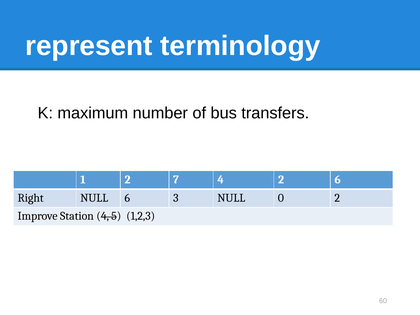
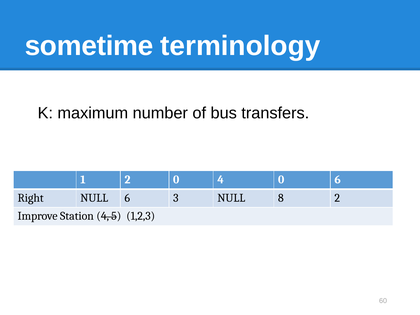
represent: represent -> sometime
2 7: 7 -> 0
4 2: 2 -> 0
0: 0 -> 8
